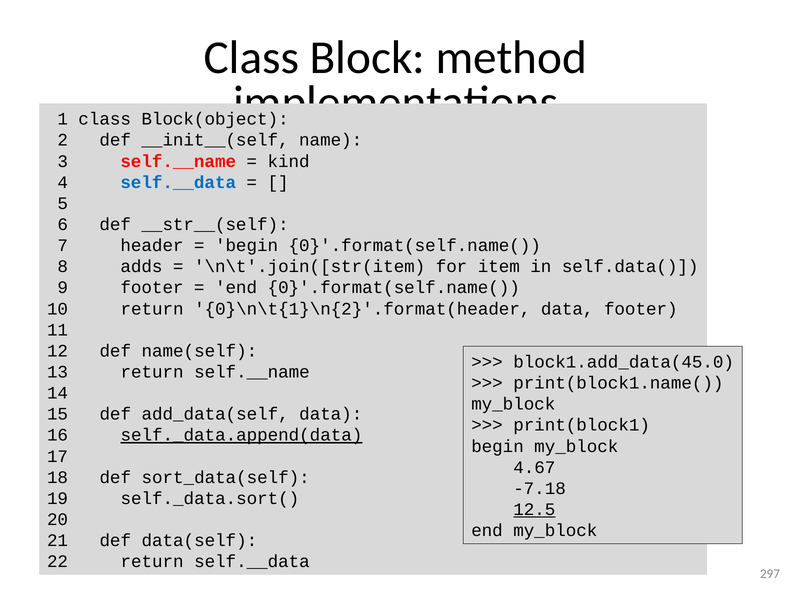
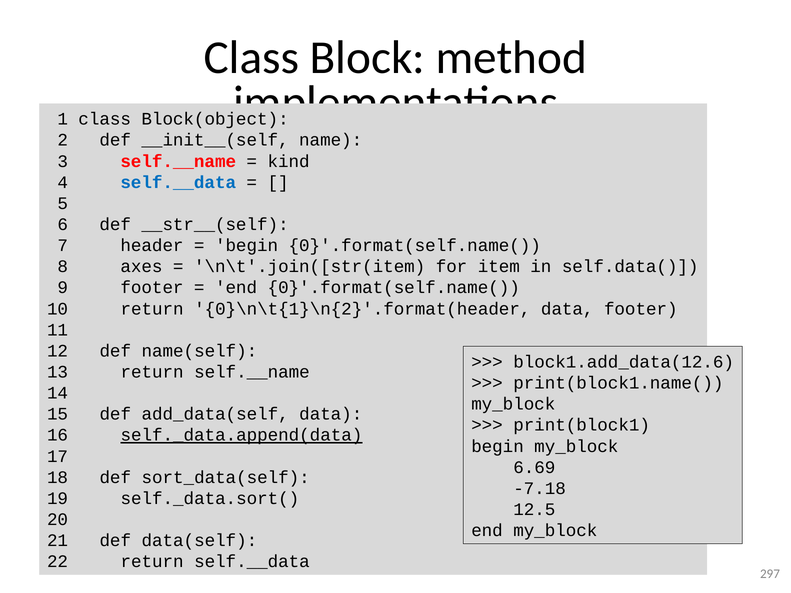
adds: adds -> axes
block1.add_data(45.0: block1.add_data(45.0 -> block1.add_data(12.6
4.67: 4.67 -> 6.69
12.5 underline: present -> none
